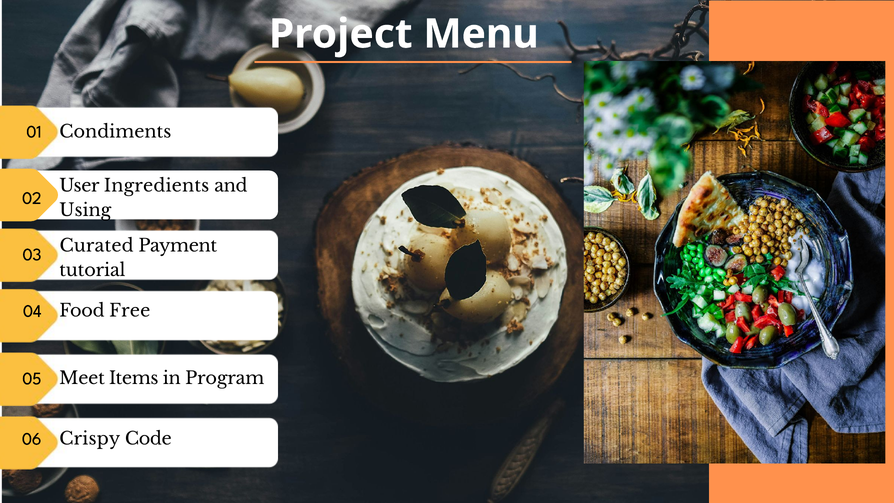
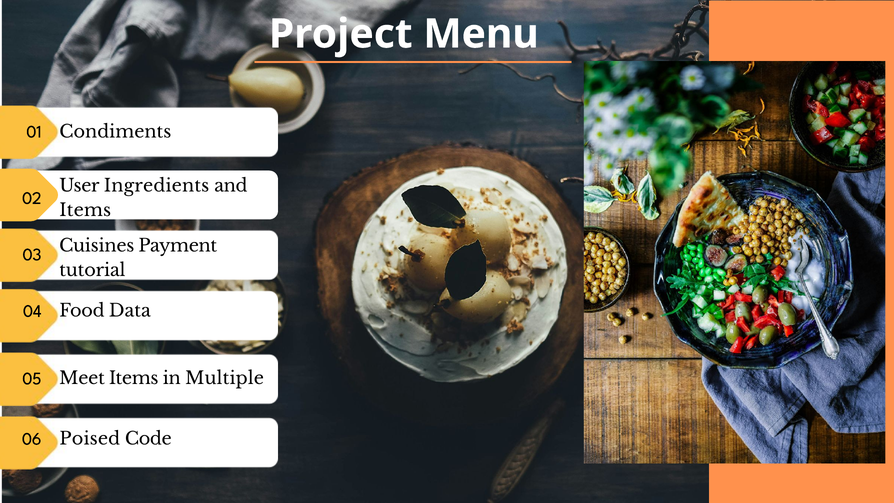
Using at (85, 211): Using -> Items
Curated: Curated -> Cuisines
Free: Free -> Data
Program: Program -> Multiple
Crispy: Crispy -> Poised
